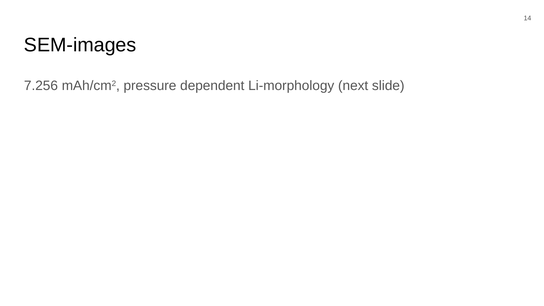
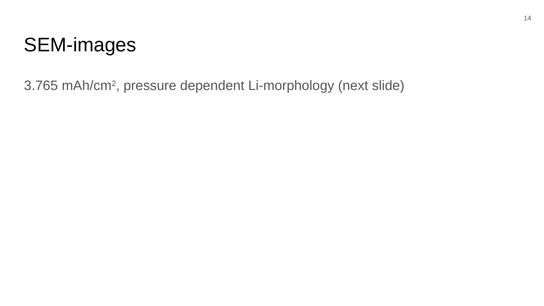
7.256: 7.256 -> 3.765
